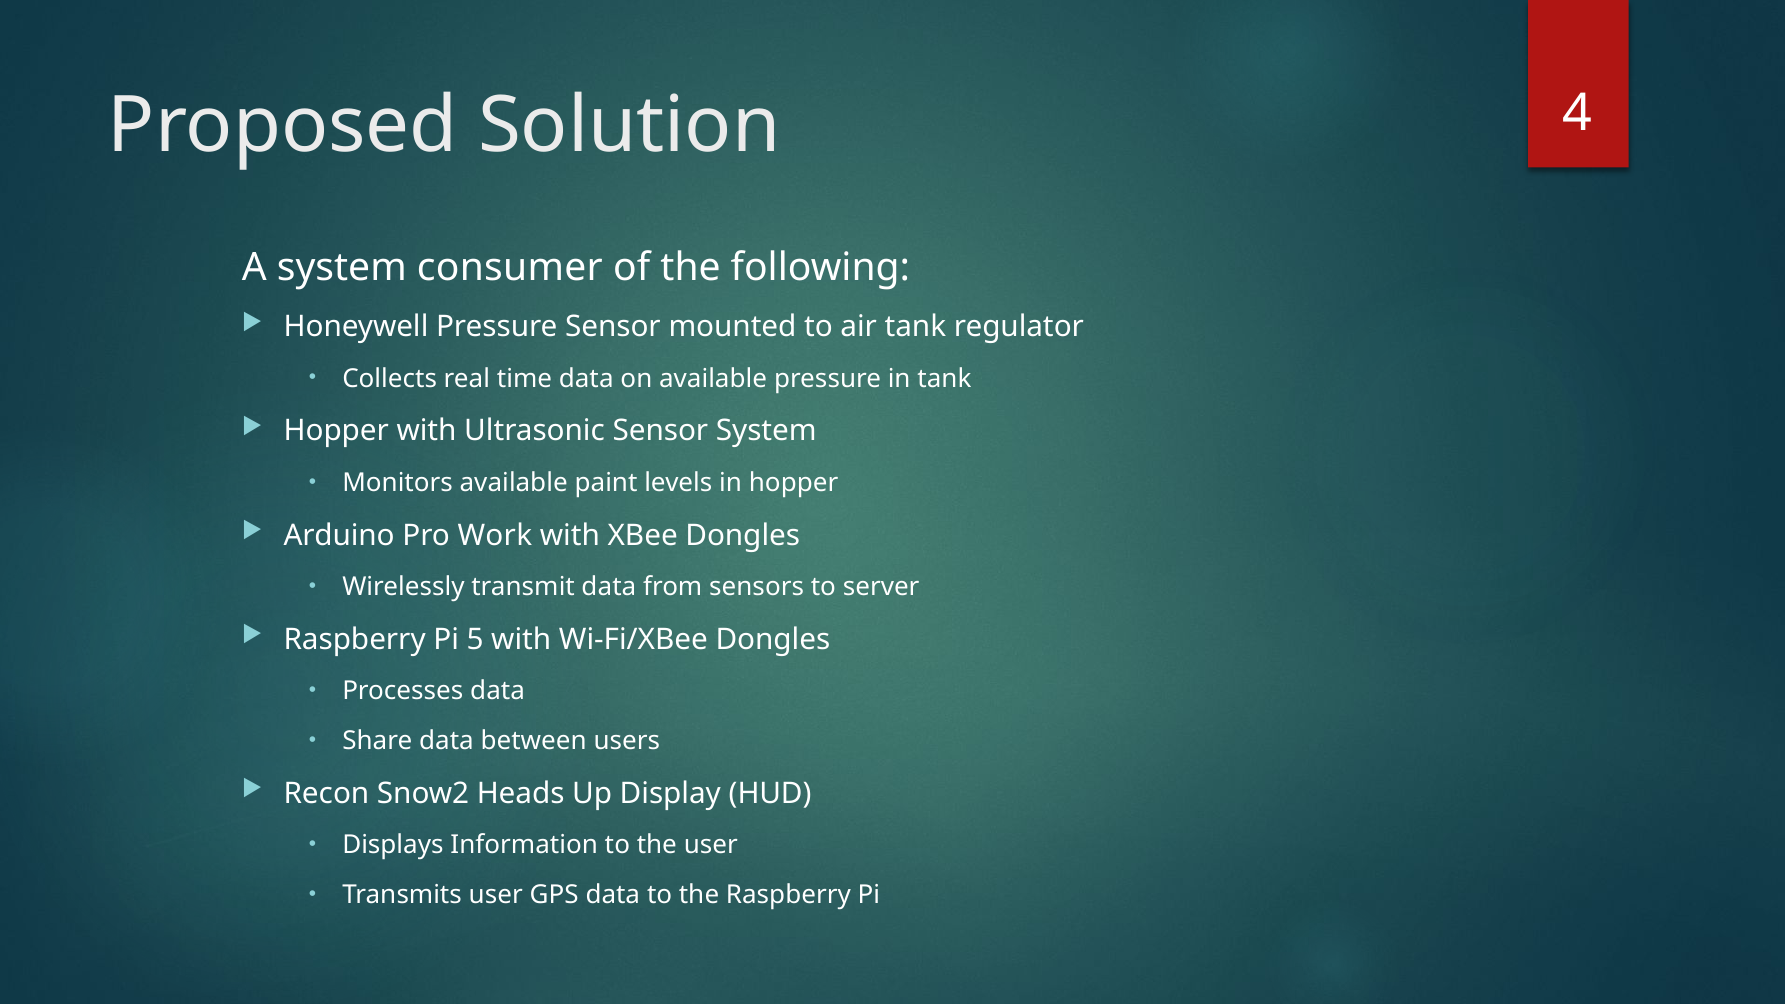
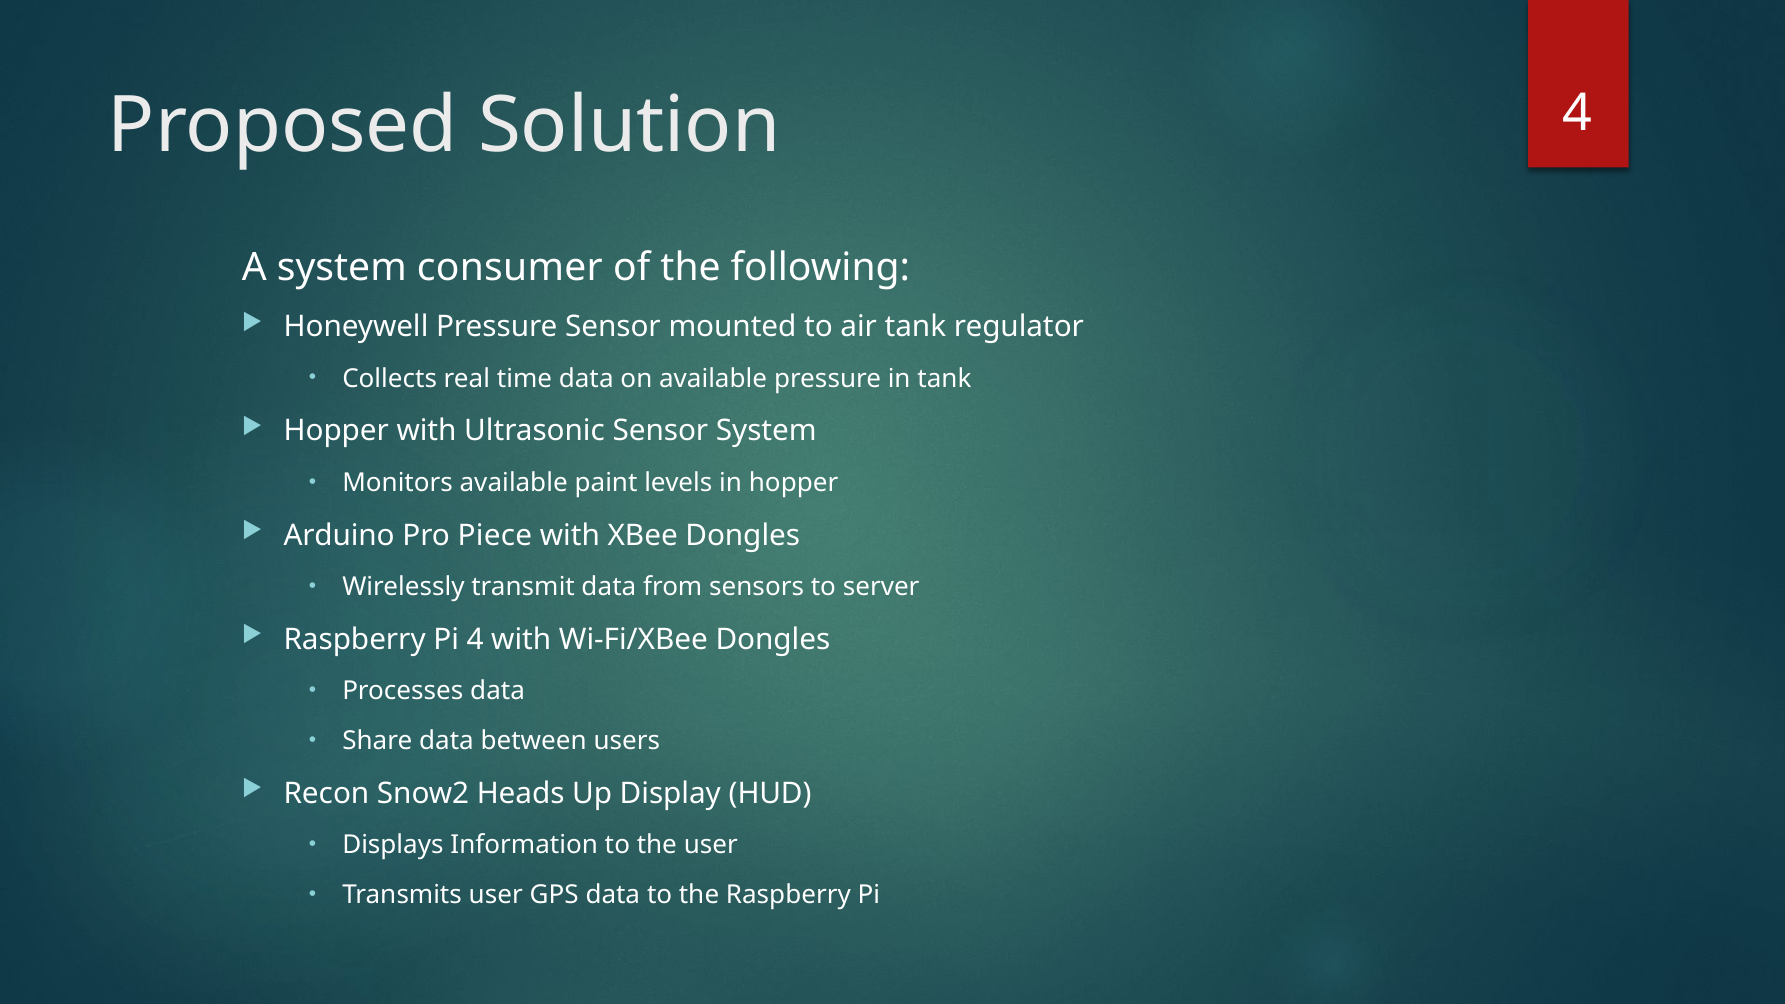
Work: Work -> Piece
5 at (475, 639): 5 -> 4
